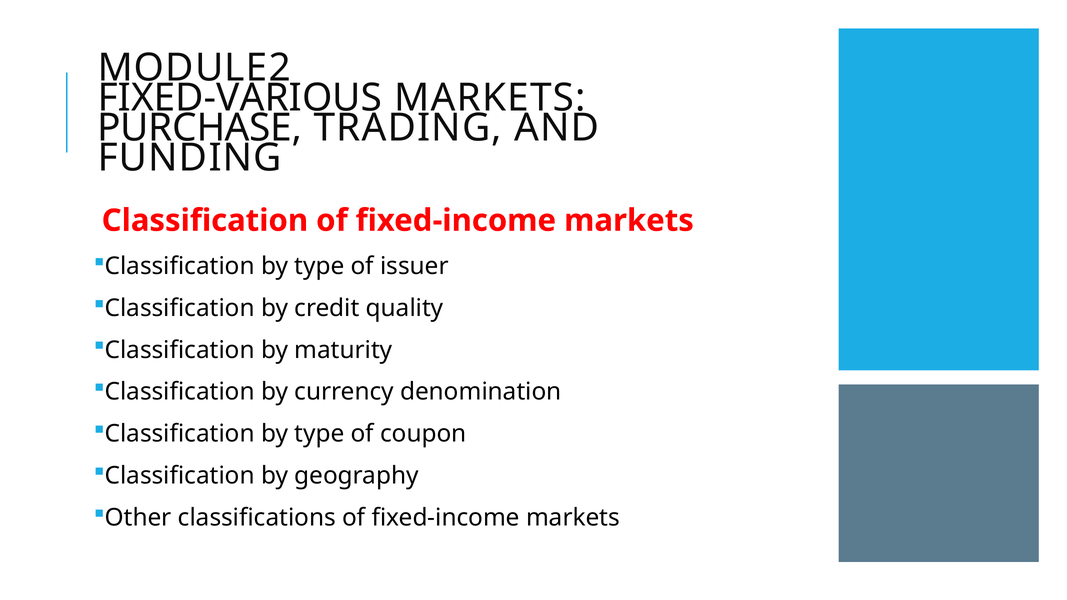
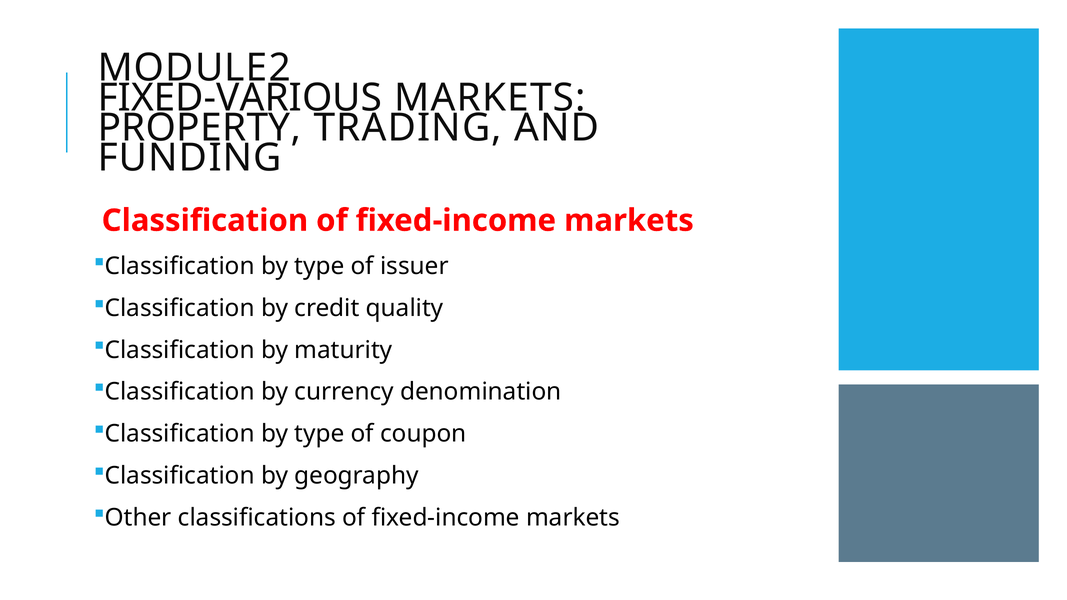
PURCHASE: PURCHASE -> PROPERTY
